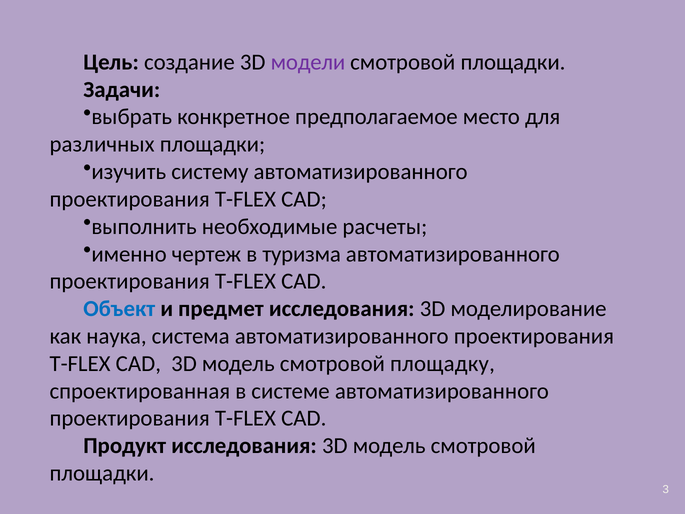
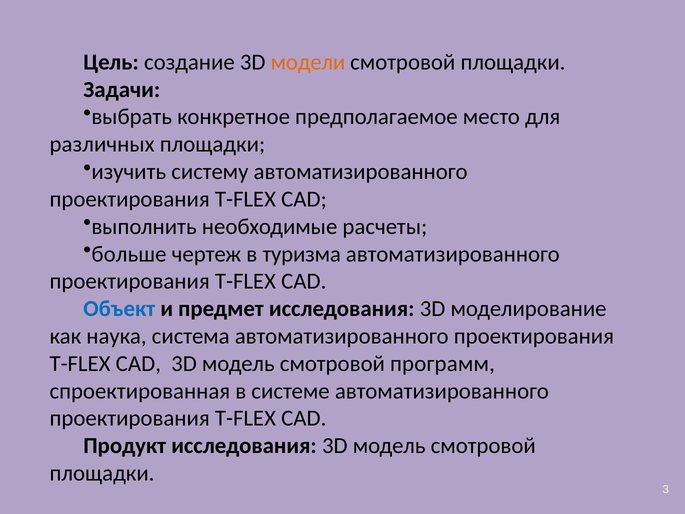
модели colour: purple -> orange
именно: именно -> больше
площадку: площадку -> программ
